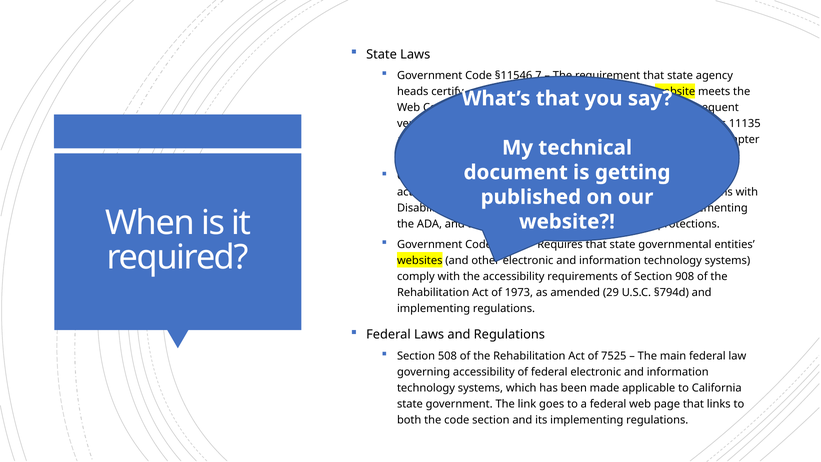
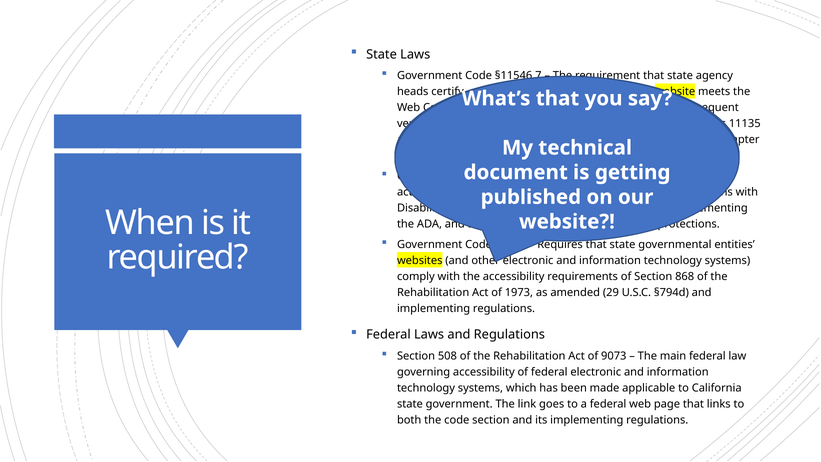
908: 908 -> 868
7525: 7525 -> 9073
